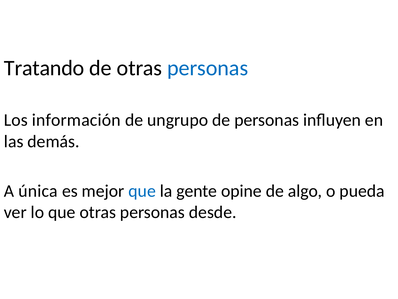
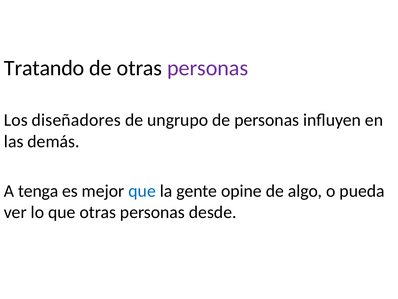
personas at (208, 68) colour: blue -> purple
información: información -> diseñadores
única: única -> tenga
